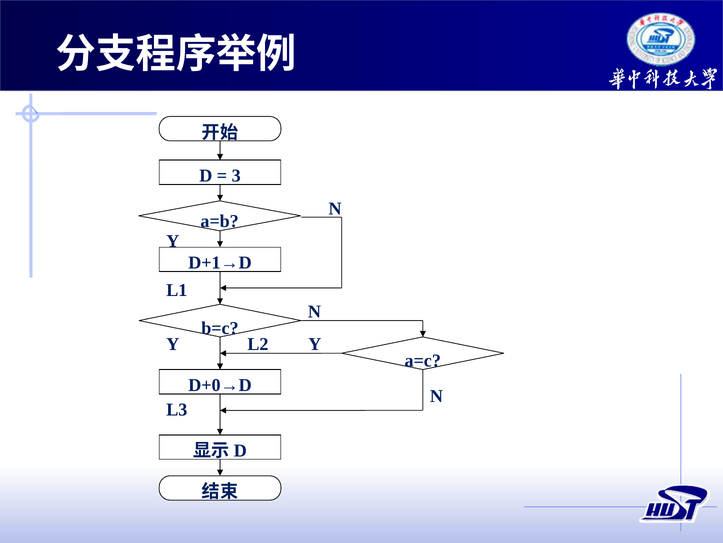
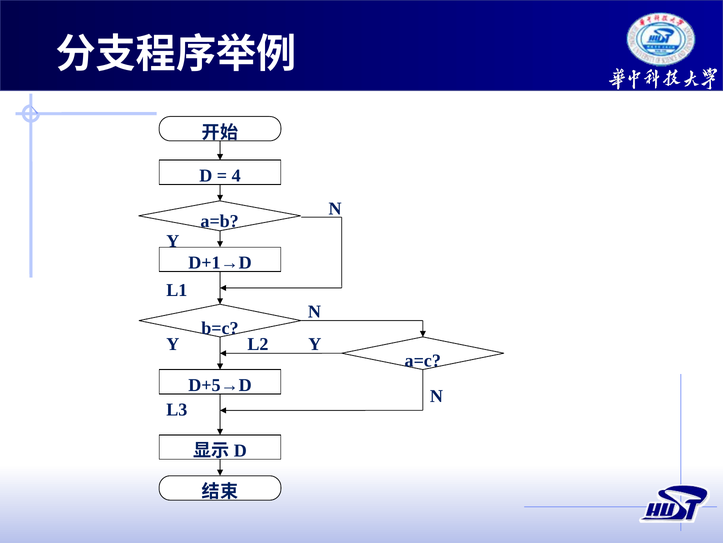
3: 3 -> 4
D+0→D: D+0→D -> D+5→D
